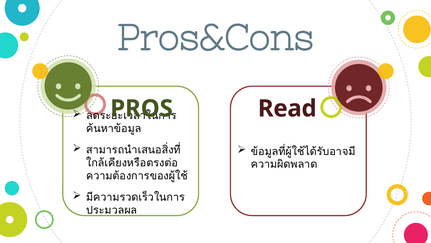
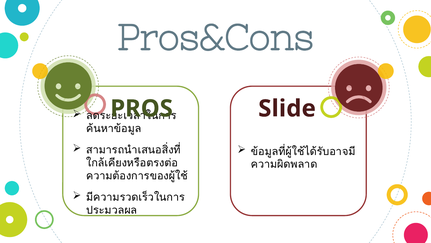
Read: Read -> Slide
